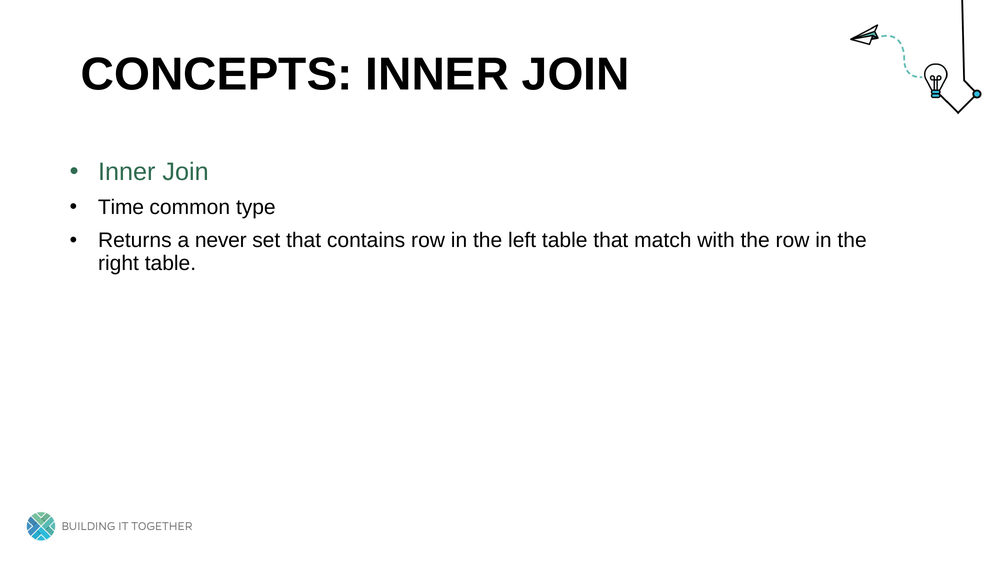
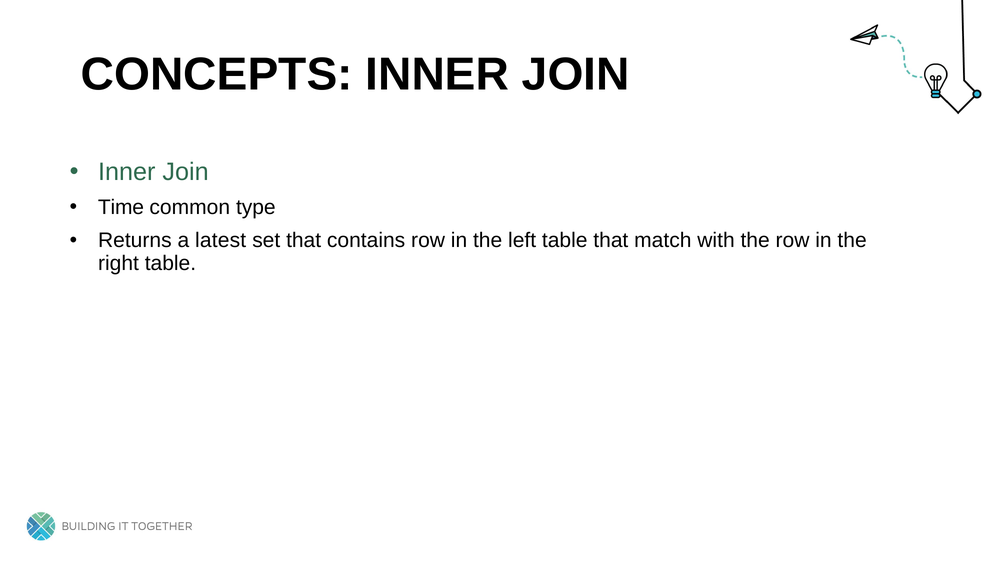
never: never -> latest
